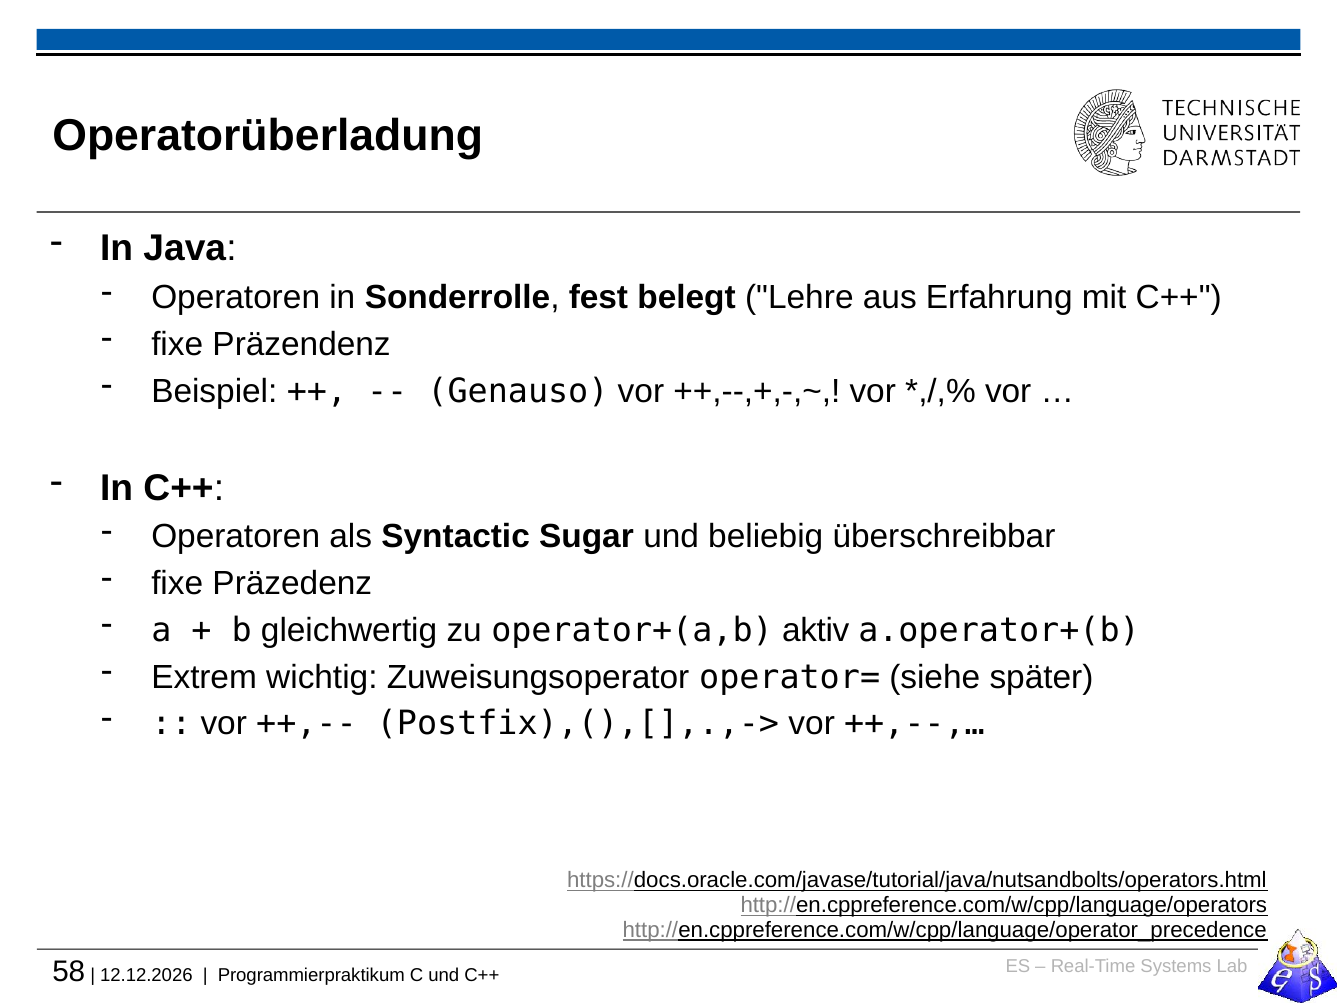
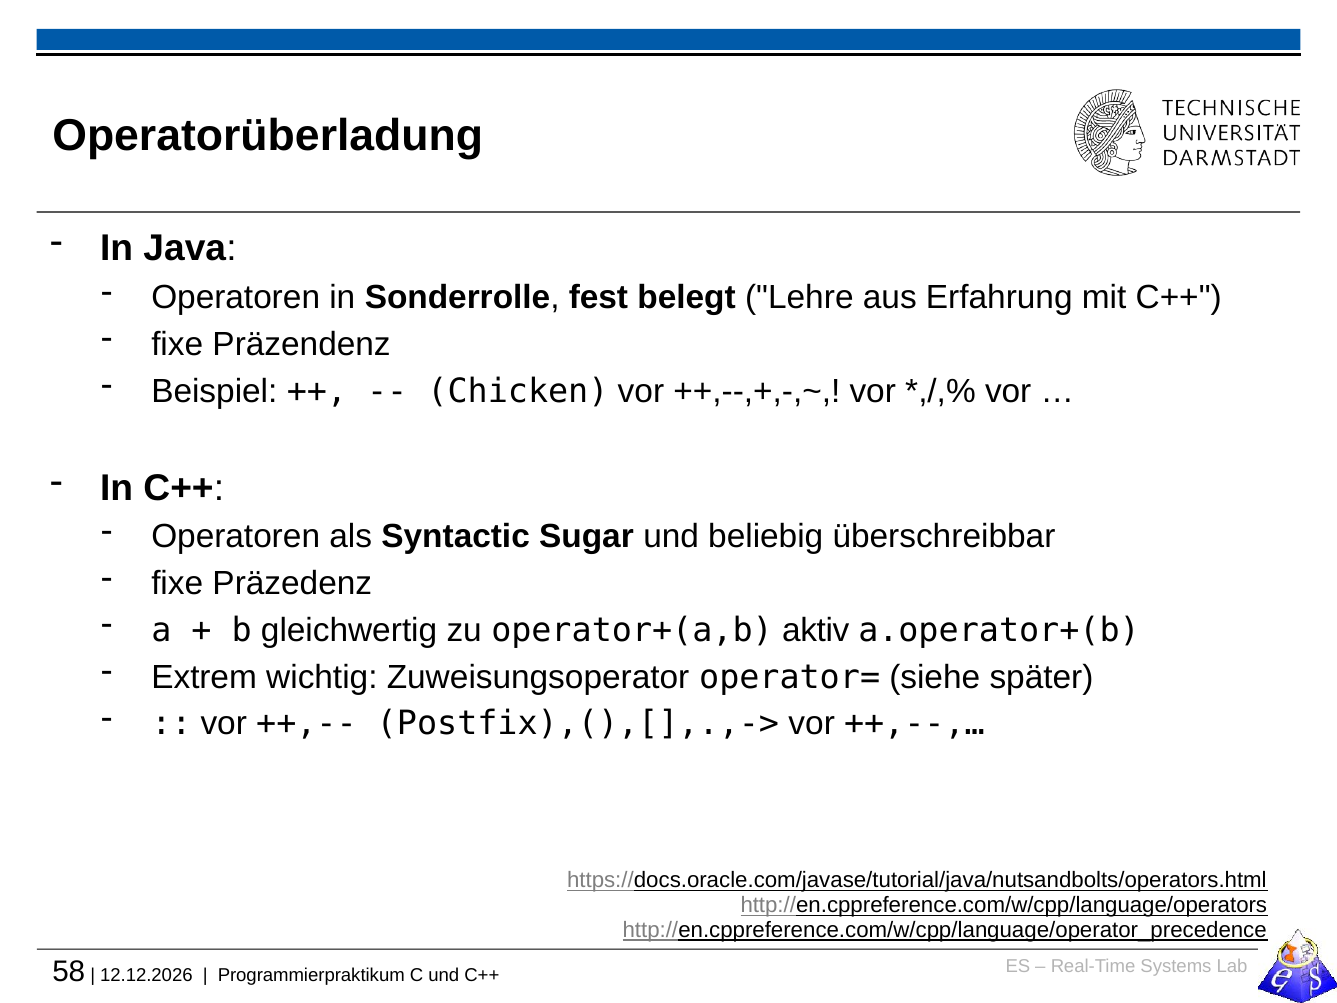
Genauso: Genauso -> Chicken
